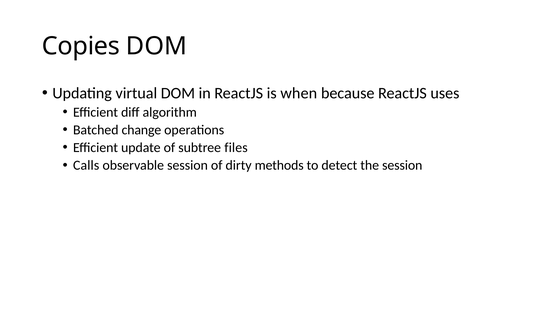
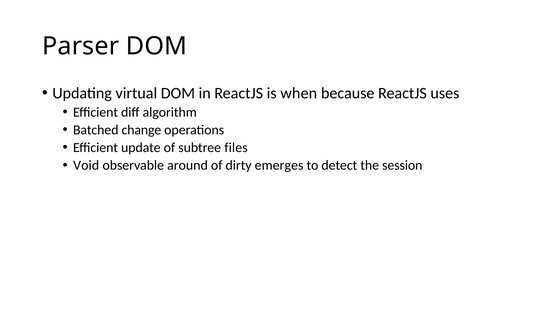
Copies: Copies -> Parser
Calls: Calls -> Void
observable session: session -> around
methods: methods -> emerges
